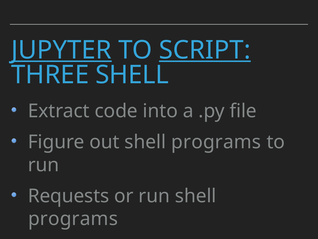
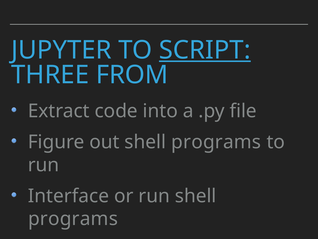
JUPYTER underline: present -> none
THREE SHELL: SHELL -> FROM
Requests: Requests -> Interface
